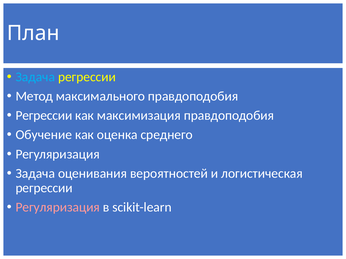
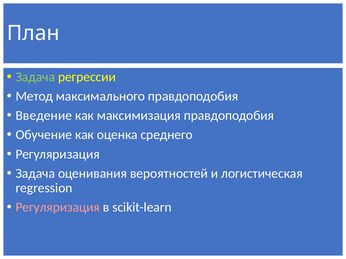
Задача at (35, 77) colour: light blue -> light green
Регрессии at (44, 116): Регрессии -> Введение
регрессии at (44, 188): регрессии -> regression
